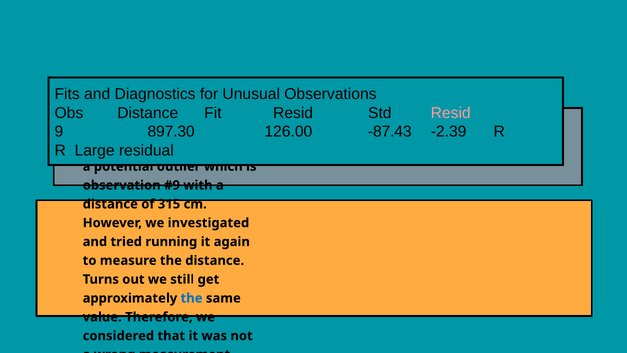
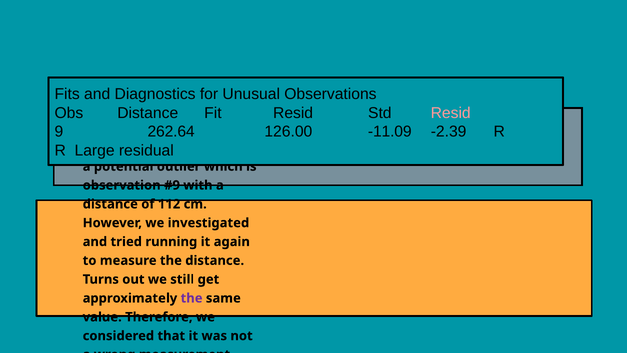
897.30: 897.30 -> 262.64
-87.43: -87.43 -> -11.09
315: 315 -> 112
the at (192, 298) colour: blue -> purple
